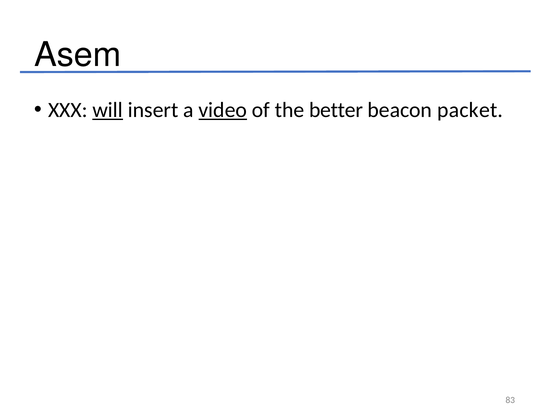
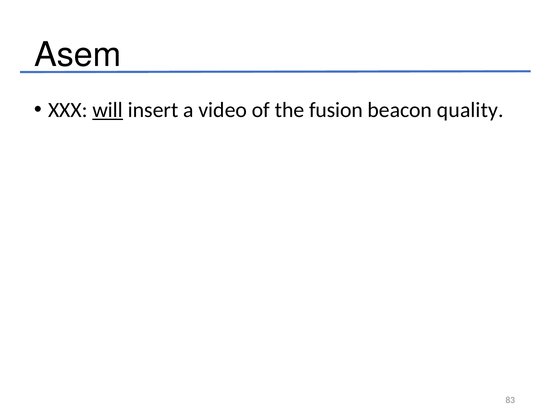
video underline: present -> none
better: better -> fusion
packet: packet -> quality
